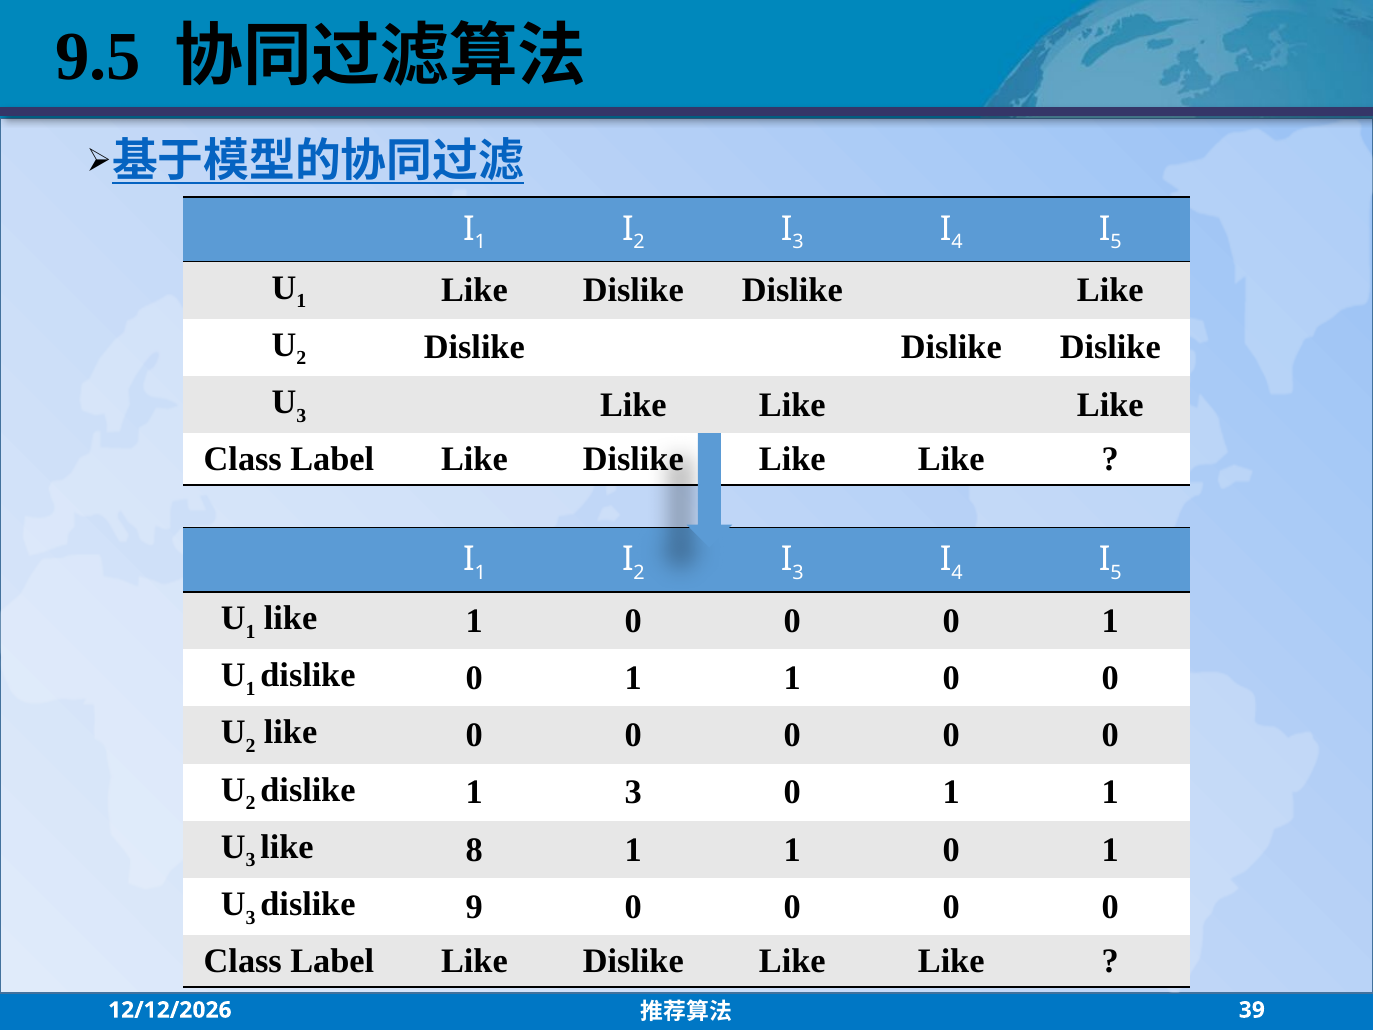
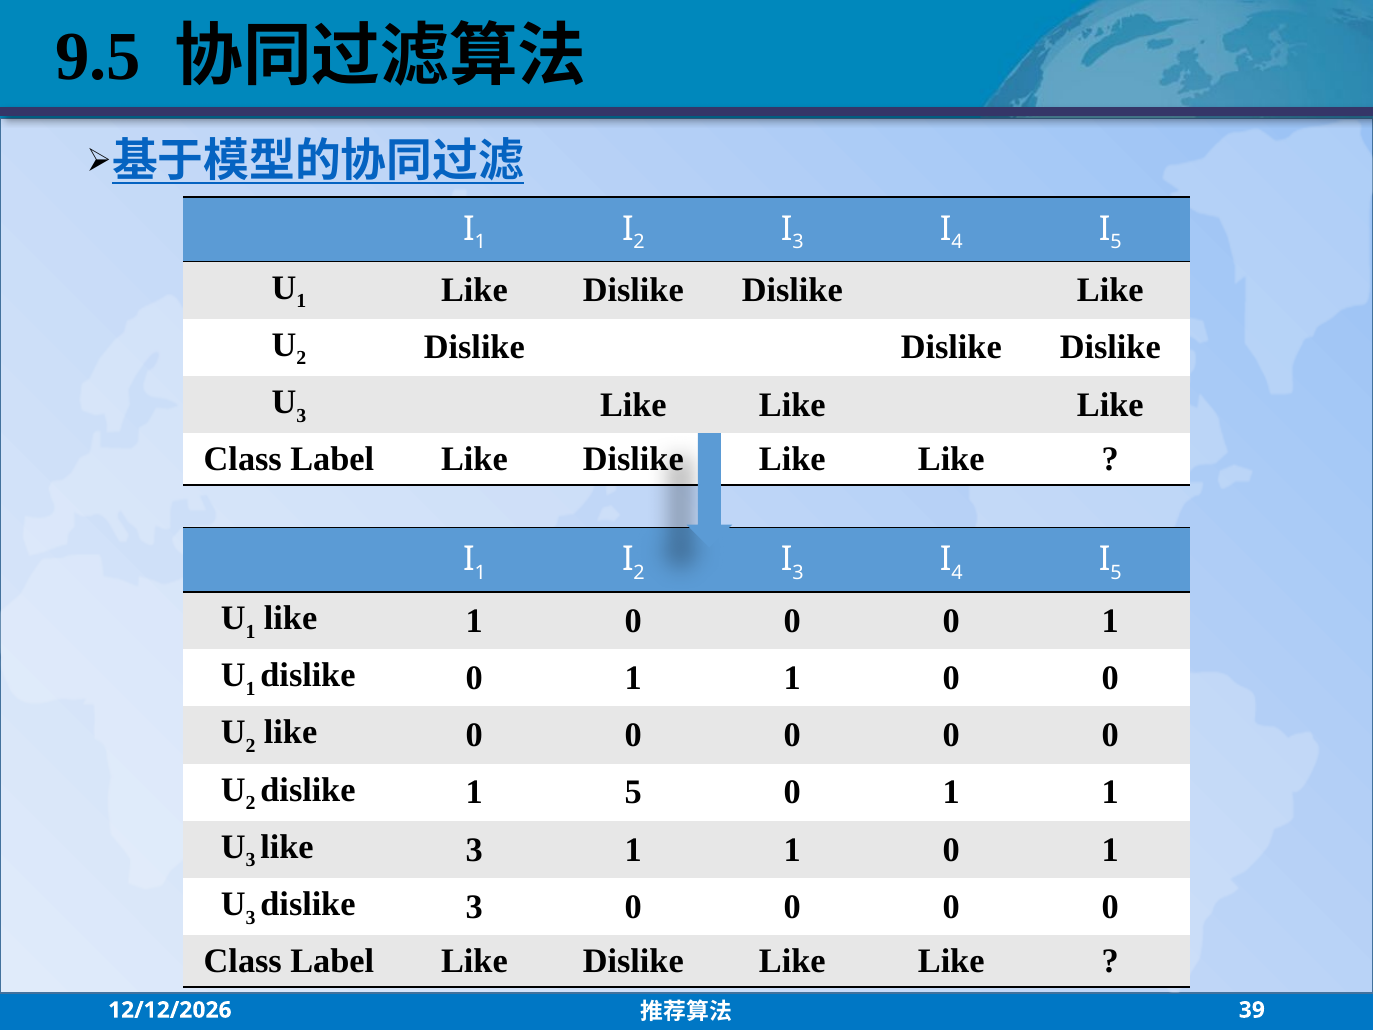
1 3: 3 -> 5
like 8: 8 -> 3
dislike 9: 9 -> 3
